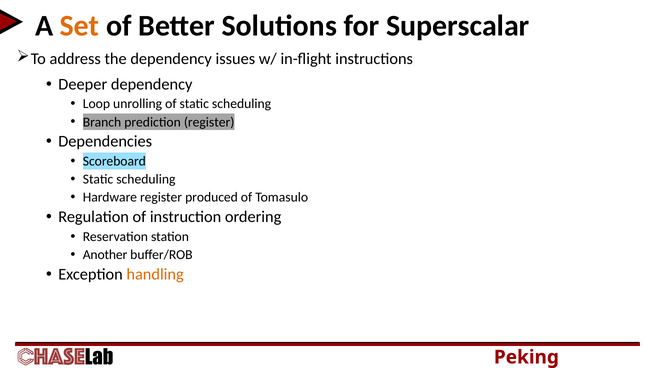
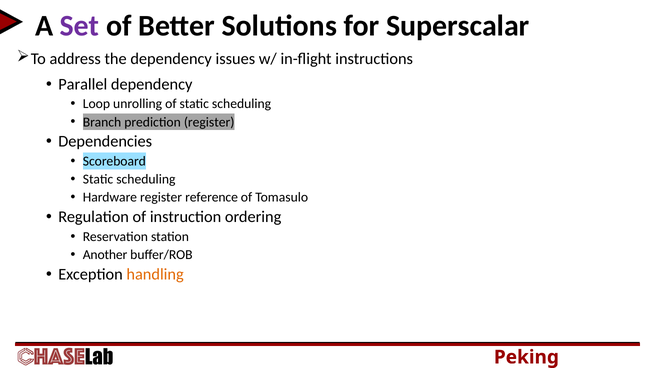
Set colour: orange -> purple
Deeper: Deeper -> Parallel
produced: produced -> reference
